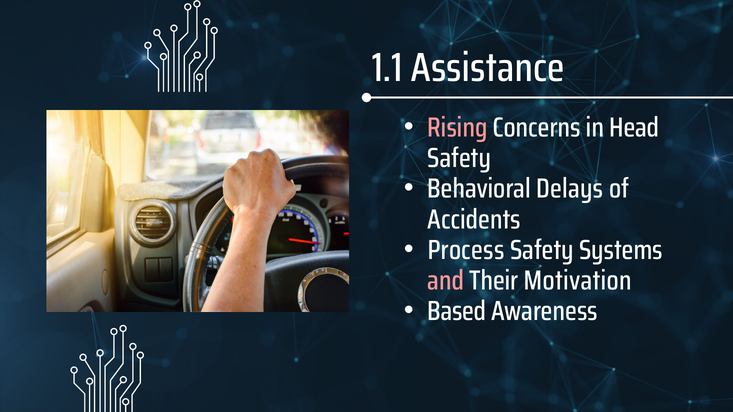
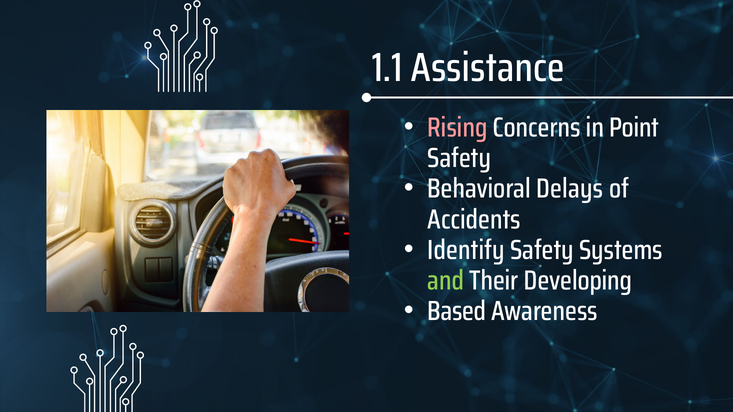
Head: Head -> Point
Process: Process -> Identify
and colour: pink -> light green
Motivation: Motivation -> Developing
